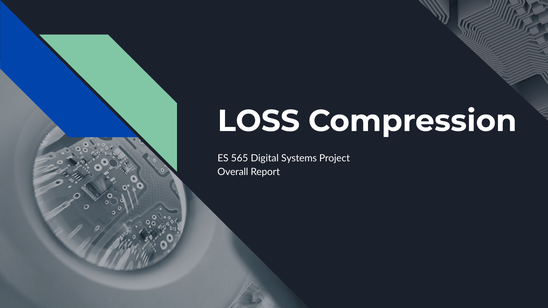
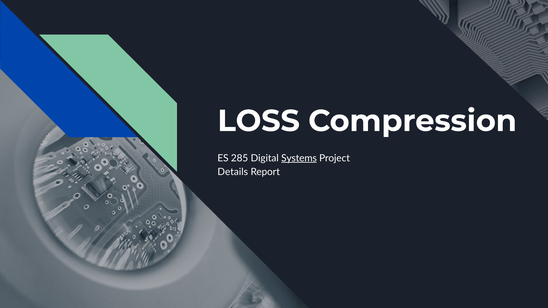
565: 565 -> 285
Systems underline: none -> present
Overall: Overall -> Details
